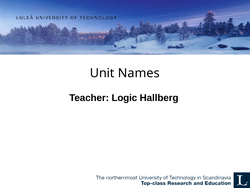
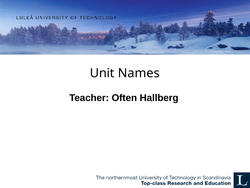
Logic: Logic -> Often
